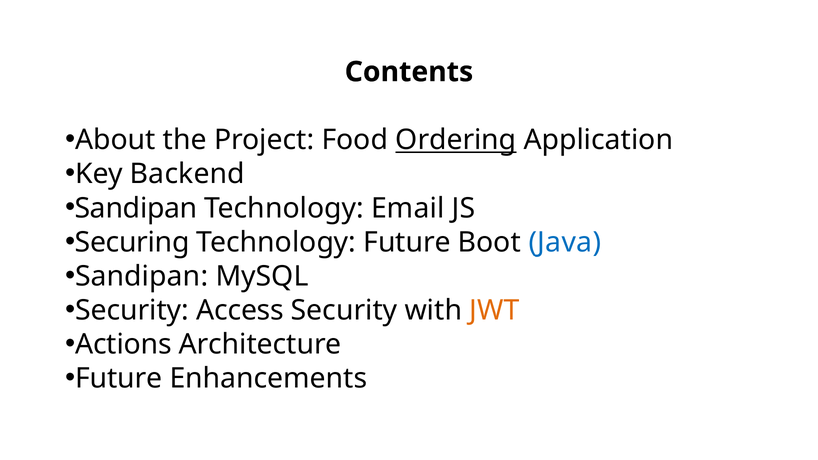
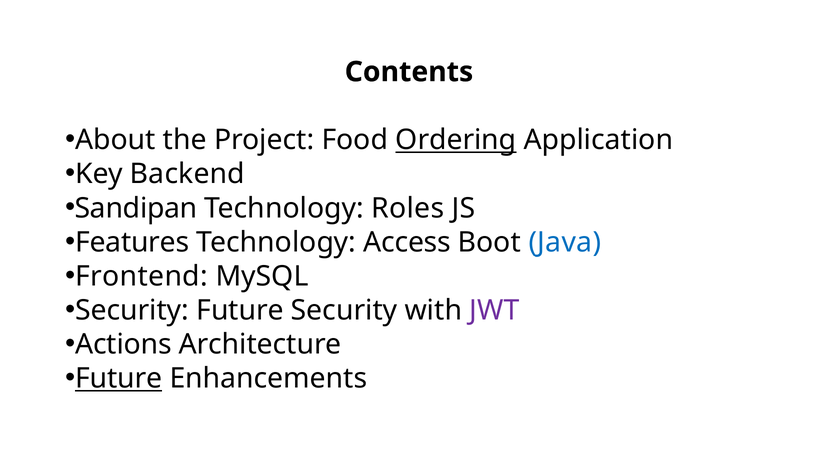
Email: Email -> Roles
Securing: Securing -> Features
Technology Future: Future -> Access
Sandipan at (142, 276): Sandipan -> Frontend
Security Access: Access -> Future
JWT colour: orange -> purple
Future at (119, 379) underline: none -> present
